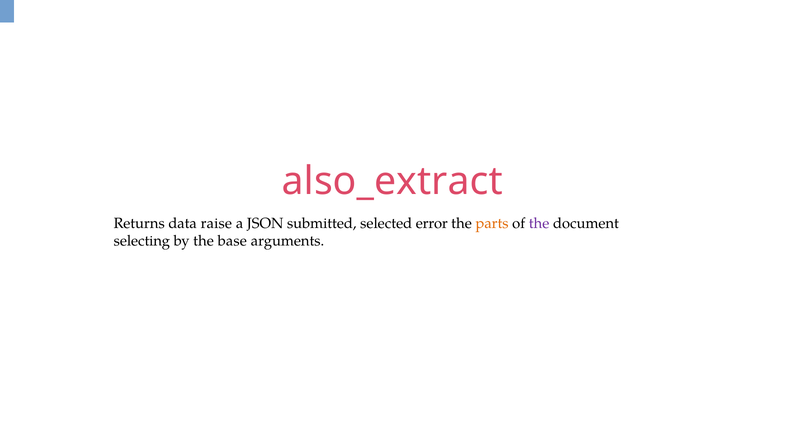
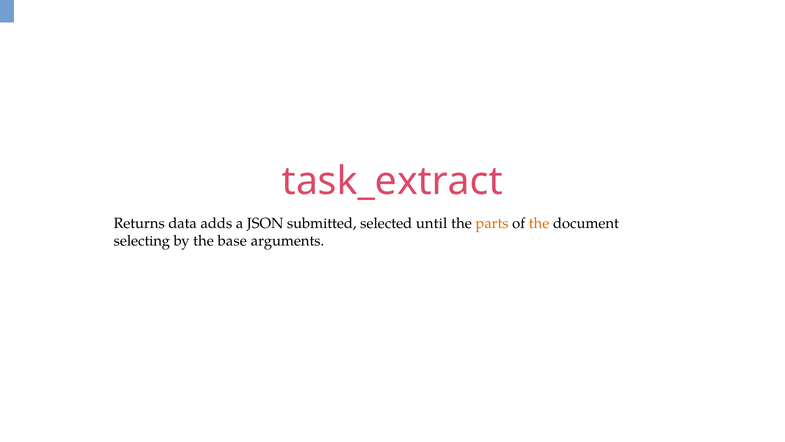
also_extract: also_extract -> task_extract
raise: raise -> adds
error: error -> until
the at (539, 223) colour: purple -> orange
